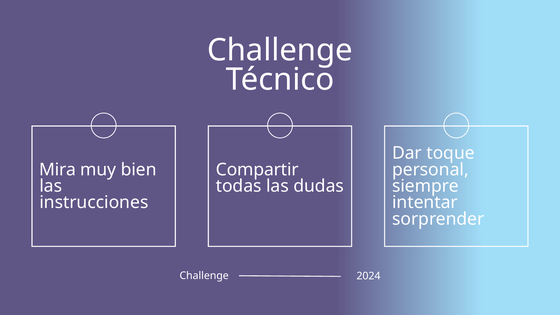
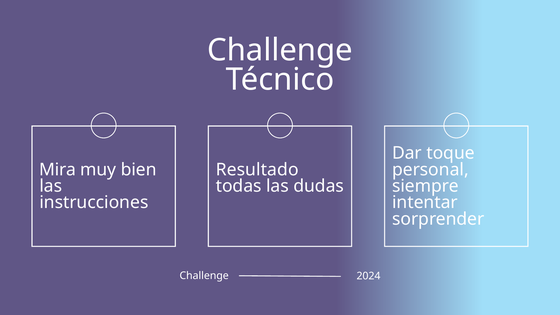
Compartir: Compartir -> Resultado
